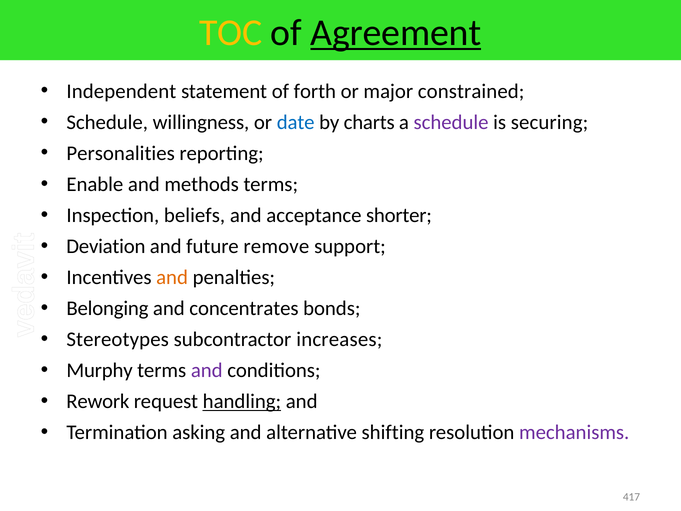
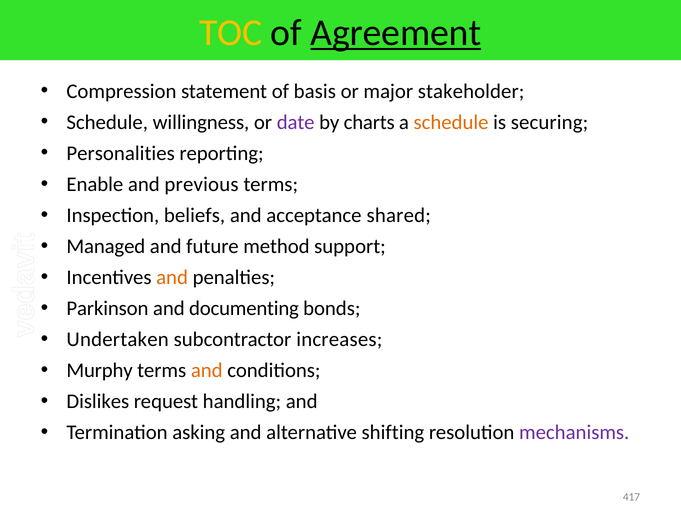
Independent: Independent -> Compression
forth: forth -> basis
constrained: constrained -> stakeholder
date colour: blue -> purple
schedule at (451, 122) colour: purple -> orange
methods: methods -> previous
shorter: shorter -> shared
Deviation: Deviation -> Managed
remove: remove -> method
Belonging: Belonging -> Parkinson
concentrates: concentrates -> documenting
Stereotypes: Stereotypes -> Undertaken
and at (207, 370) colour: purple -> orange
Rework: Rework -> Dislikes
handling underline: present -> none
